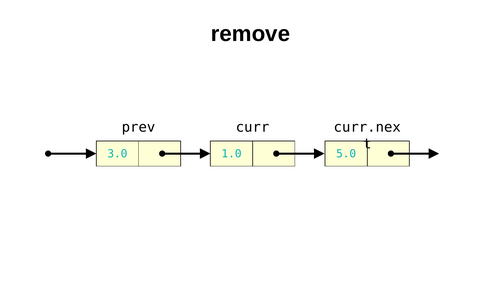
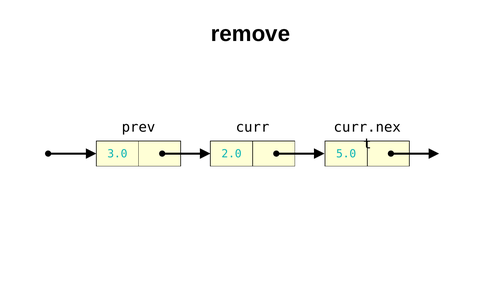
1.0: 1.0 -> 2.0
